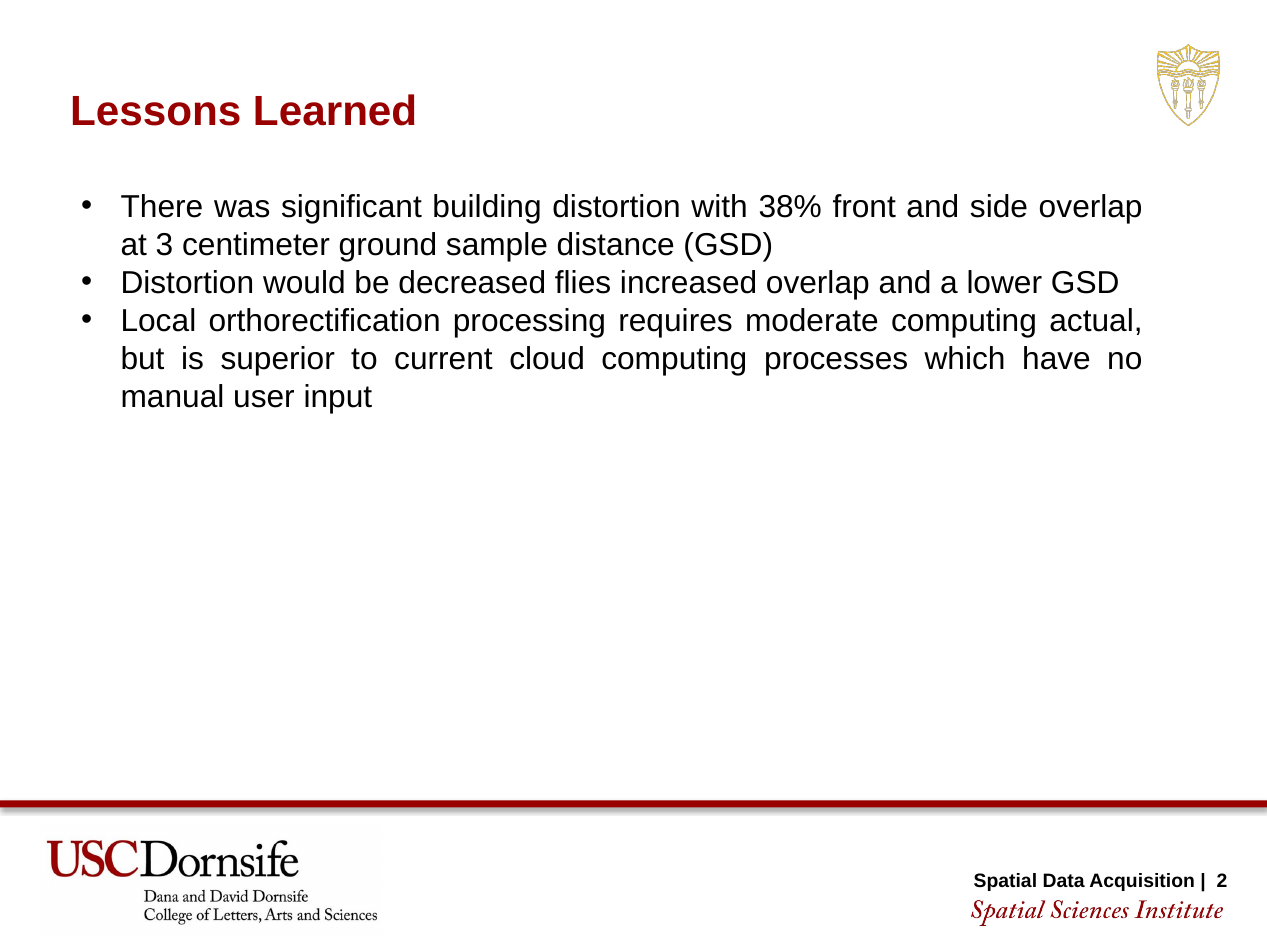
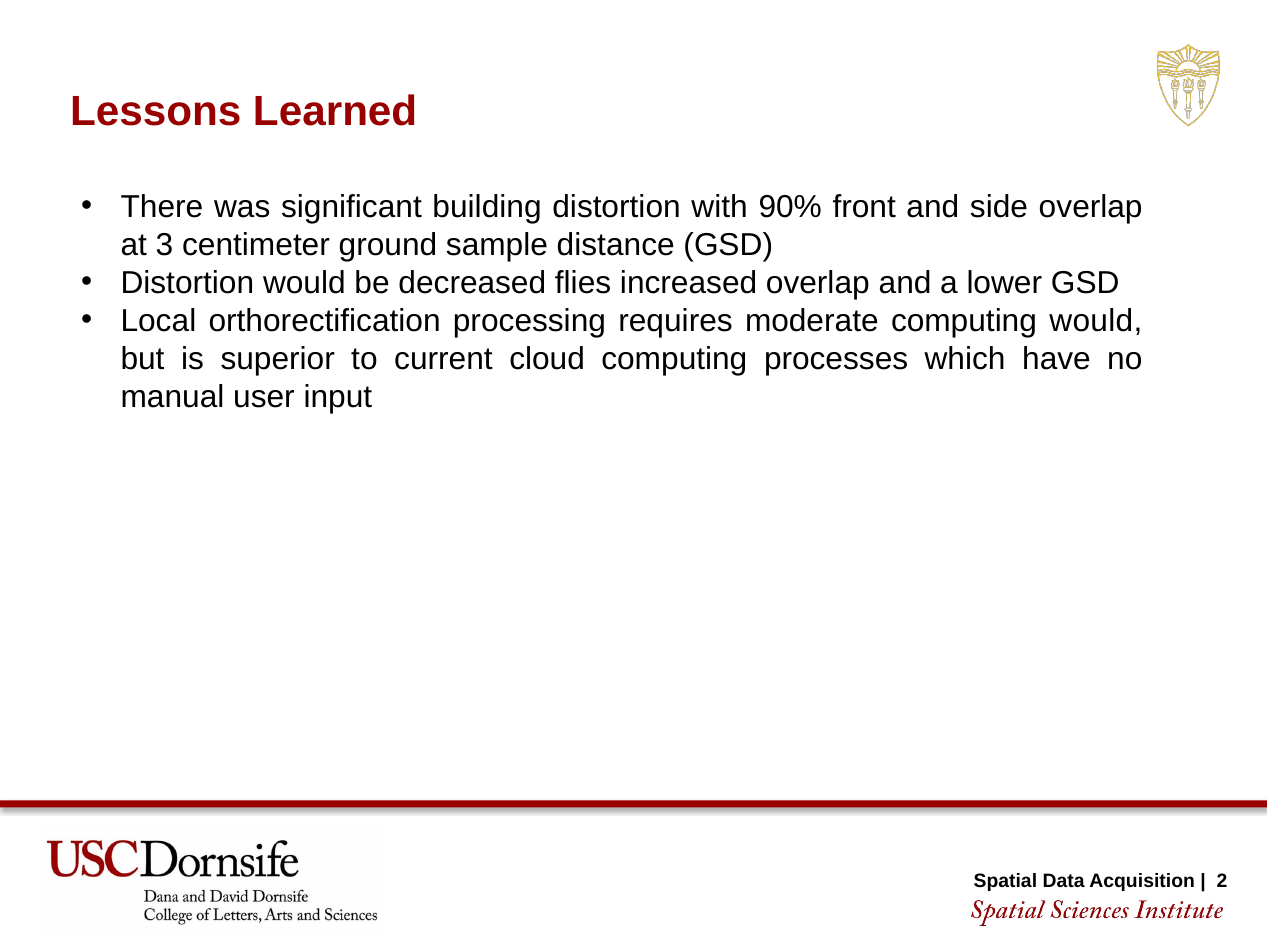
38%: 38% -> 90%
computing actual: actual -> would
